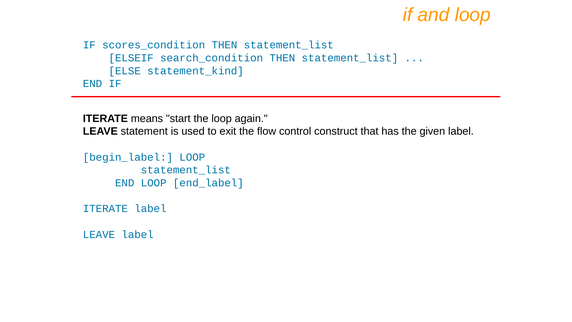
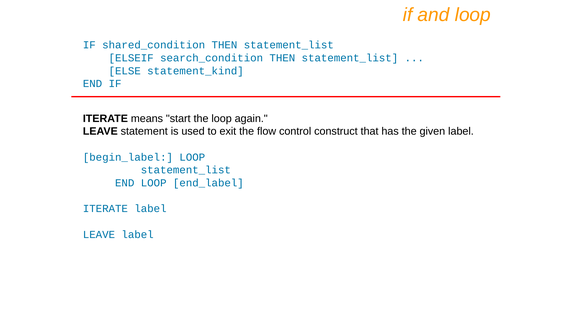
scores_condition: scores_condition -> shared_condition
